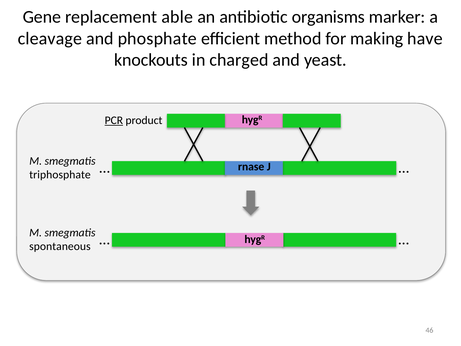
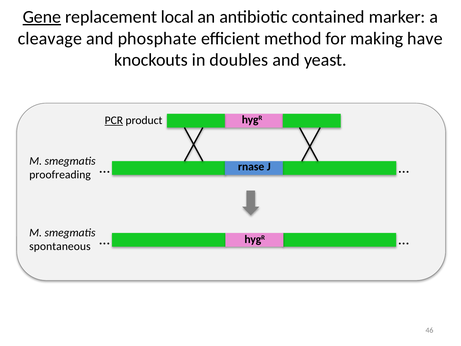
Gene underline: none -> present
able: able -> local
organisms: organisms -> contained
charged: charged -> doubles
triphosphate: triphosphate -> proofreading
